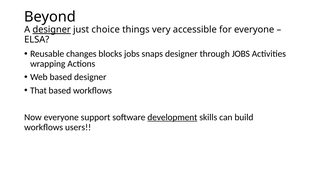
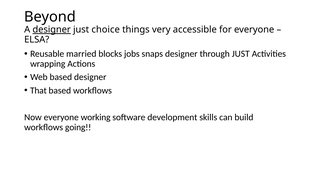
changes: changes -> married
through JOBS: JOBS -> JUST
support: support -> working
development underline: present -> none
users: users -> going
